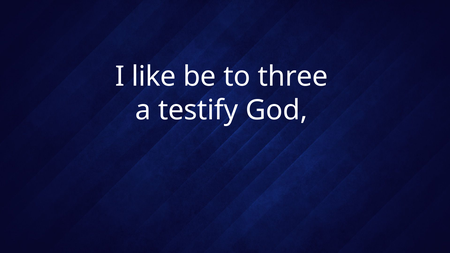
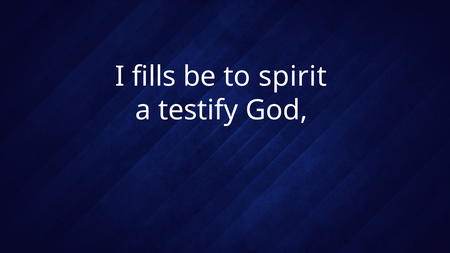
like: like -> fills
three: three -> spirit
